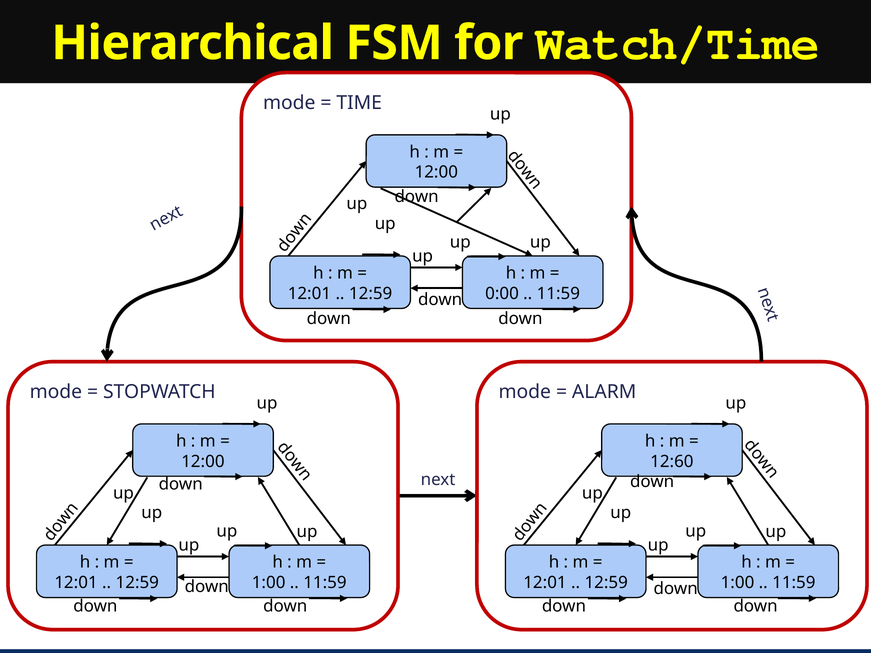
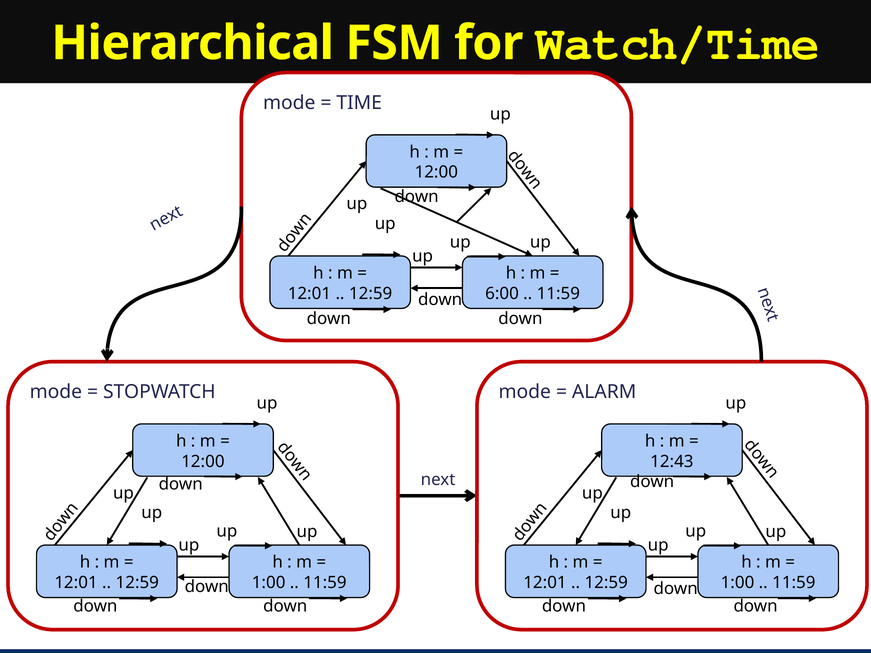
0:00: 0:00 -> 6:00
12:60: 12:60 -> 12:43
